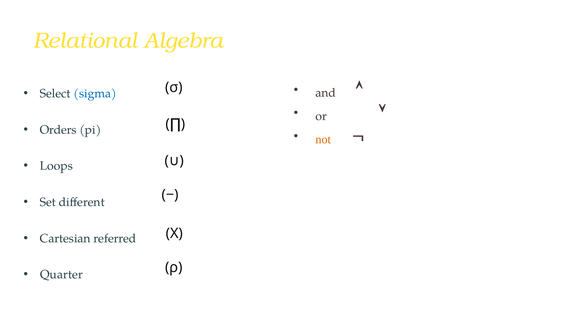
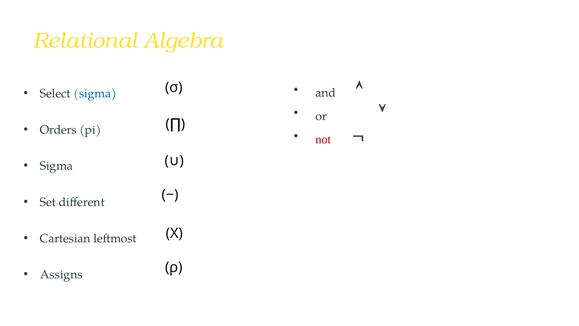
not colour: orange -> red
Loops at (56, 166): Loops -> Sigma
referred: referred -> leftmost
Quarter: Quarter -> Assigns
